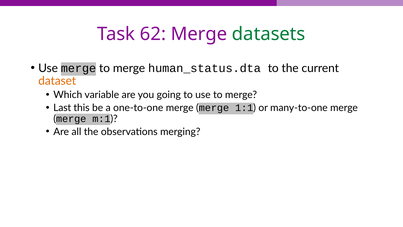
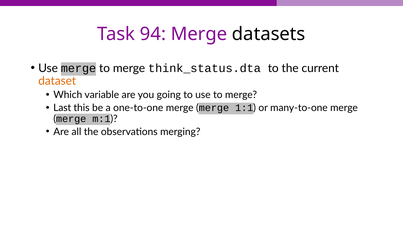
62: 62 -> 94
datasets colour: green -> black
human_status.dta: human_status.dta -> think_status.dta
